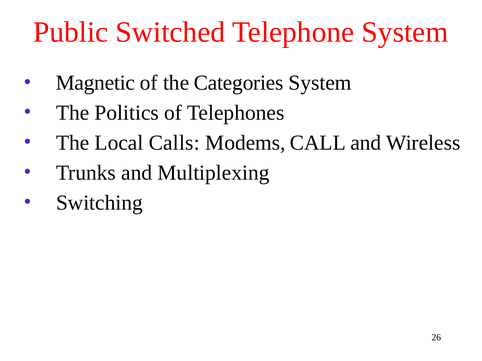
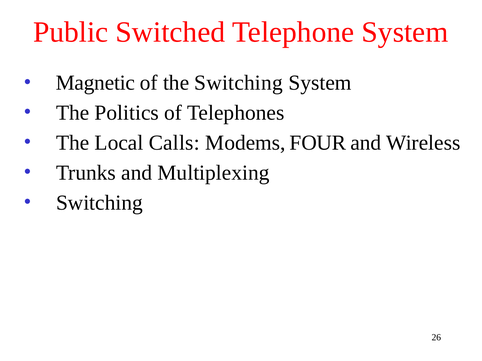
the Categories: Categories -> Switching
CALL: CALL -> FOUR
